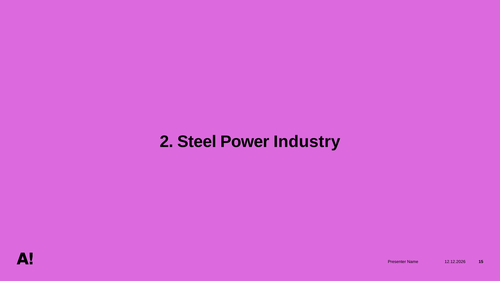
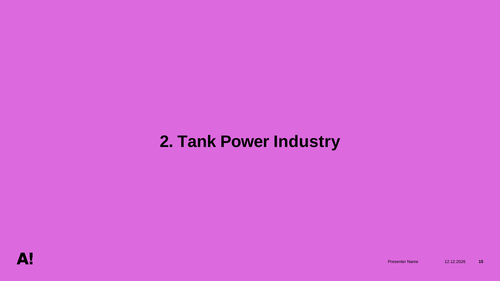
Steel: Steel -> Tank
